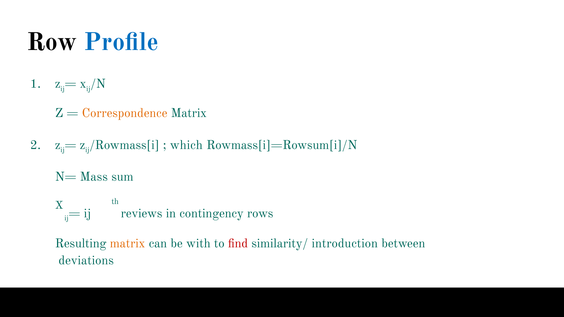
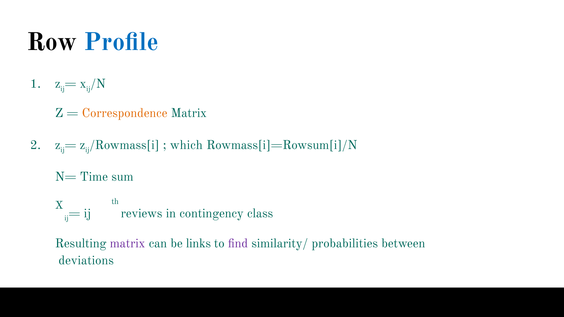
Mass: Mass -> Time
rows: rows -> class
matrix at (128, 244) colour: orange -> purple
with: with -> links
ﬁnd colour: red -> purple
introduction: introduction -> probabilities
